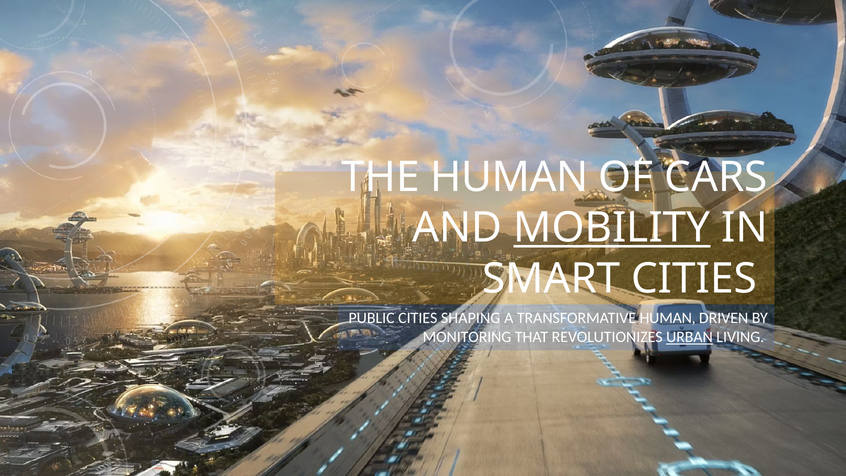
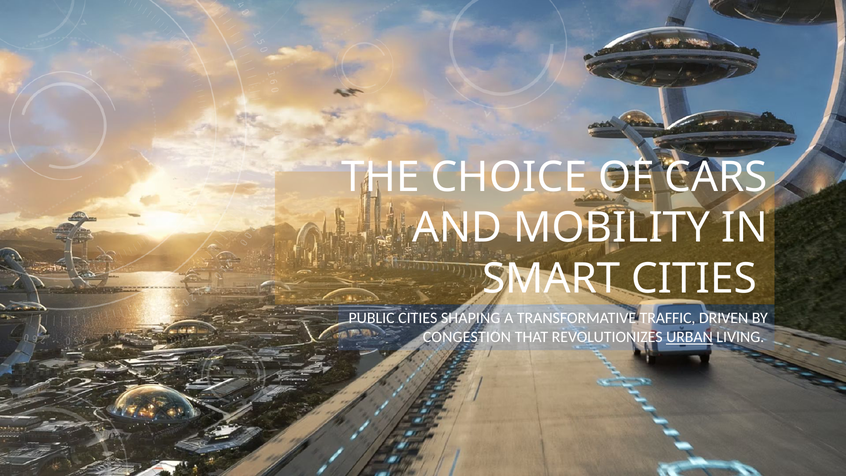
THE HUMAN: HUMAN -> CHOICE
MOBILITY underline: present -> none
TRANSFORMATIVE HUMAN: HUMAN -> TRAFFIC
MONITORING: MONITORING -> CONGESTION
